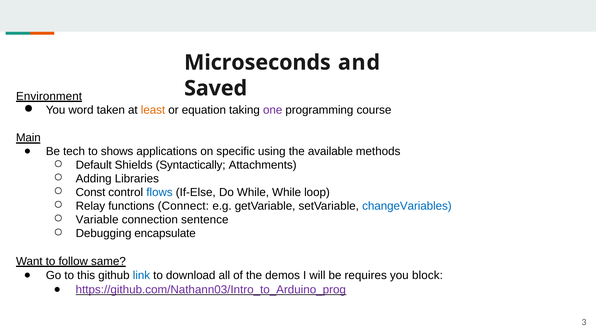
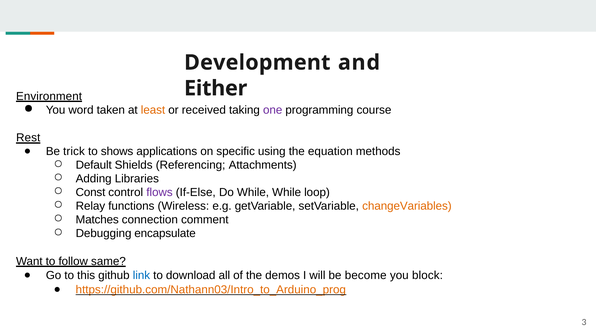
Microseconds: Microseconds -> Development
Saved: Saved -> Either
equation: equation -> received
Main: Main -> Rest
tech: tech -> trick
available: available -> equation
Syntactically: Syntactically -> Referencing
flows colour: blue -> purple
Connect: Connect -> Wireless
changeVariables colour: blue -> orange
Variable: Variable -> Matches
sentence: sentence -> comment
requires: requires -> become
https://github.com/Nathann03/Intro_to_Arduino_prog colour: purple -> orange
